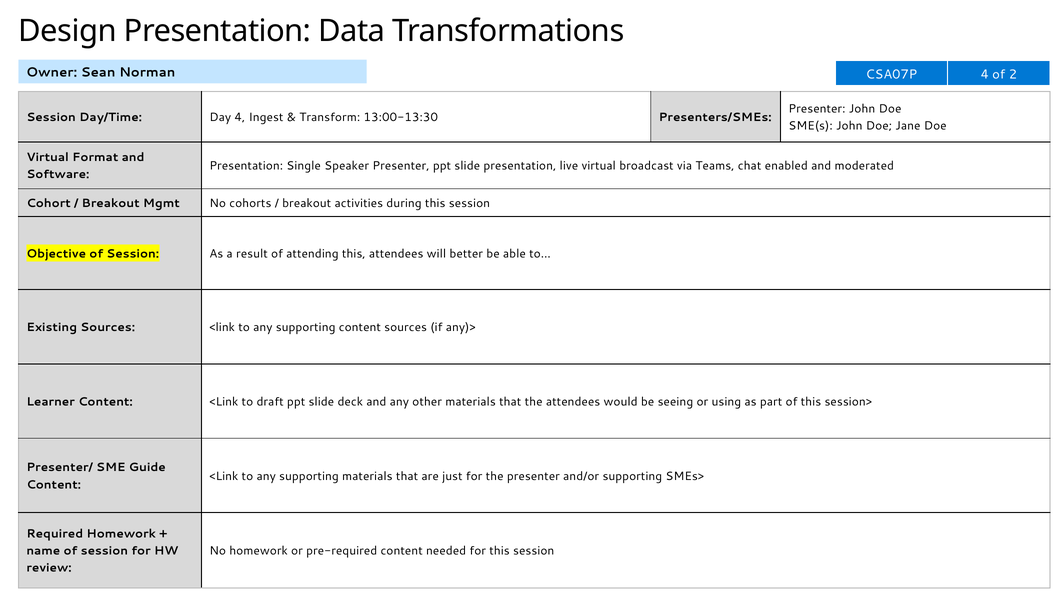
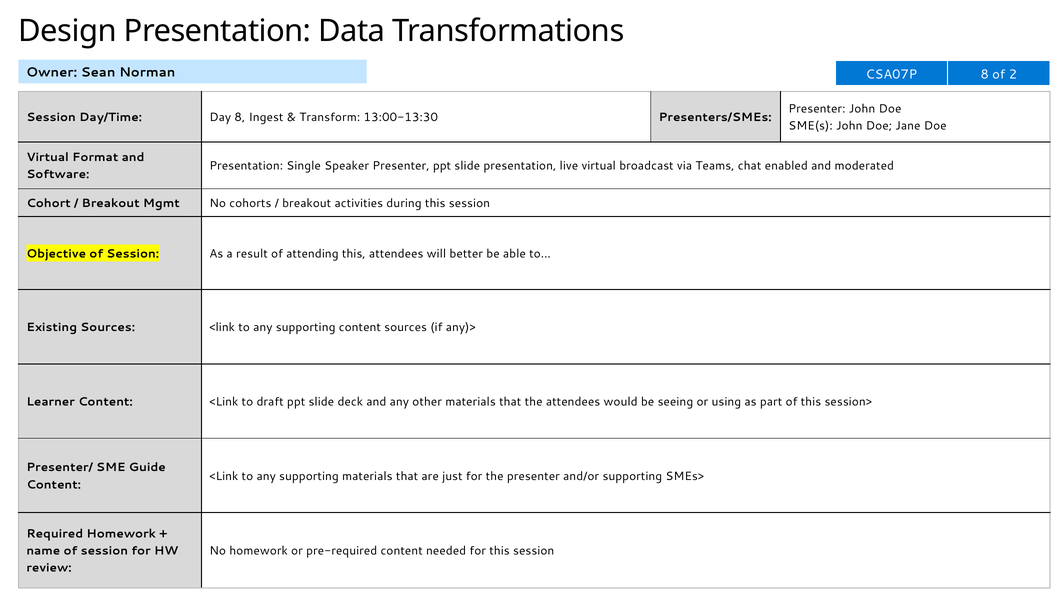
CSA07P 4: 4 -> 8
Day 4: 4 -> 8
